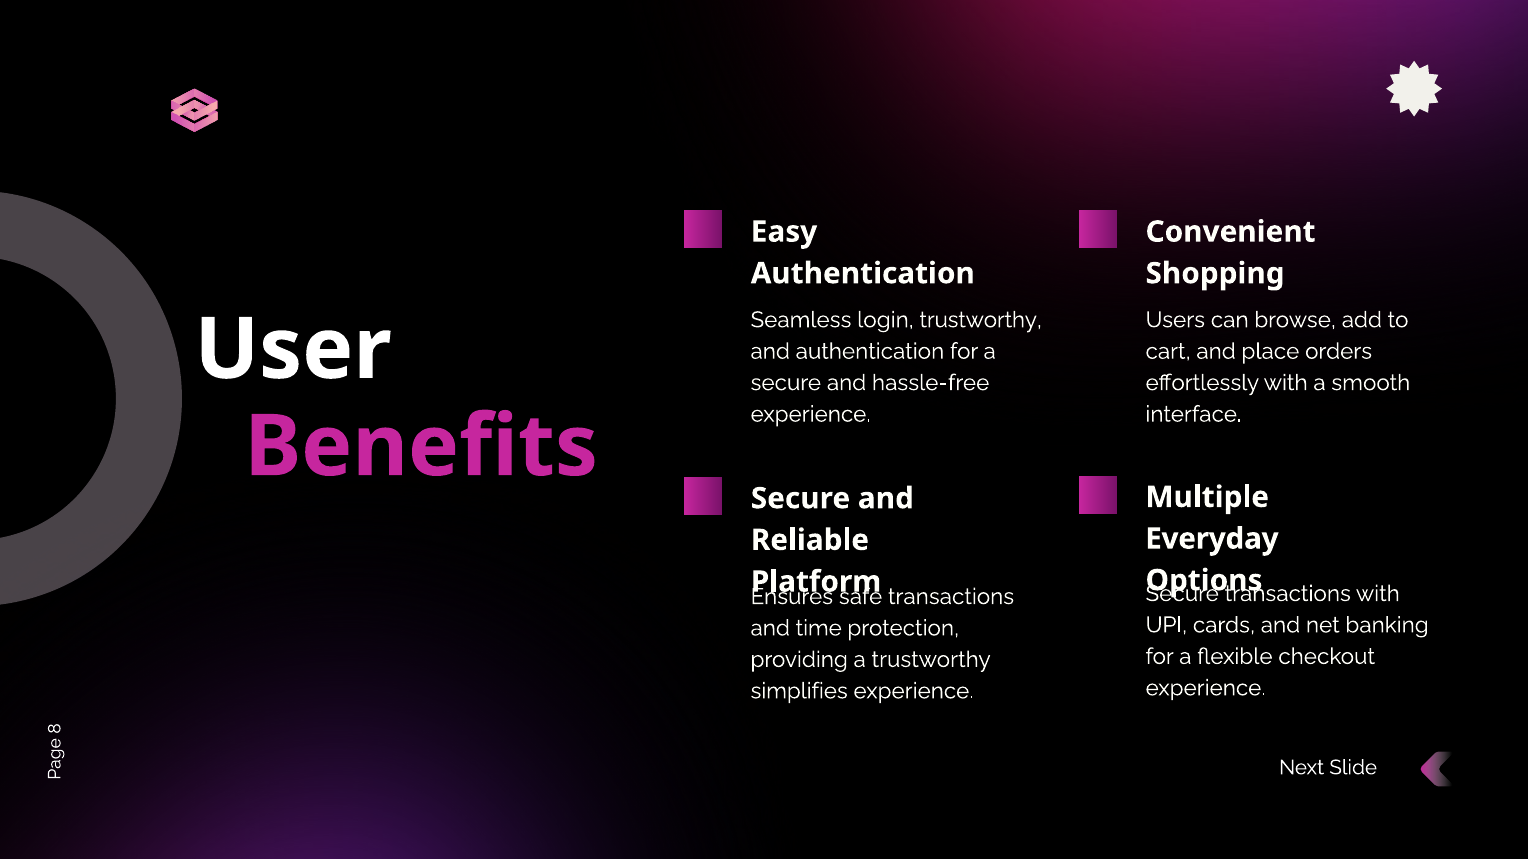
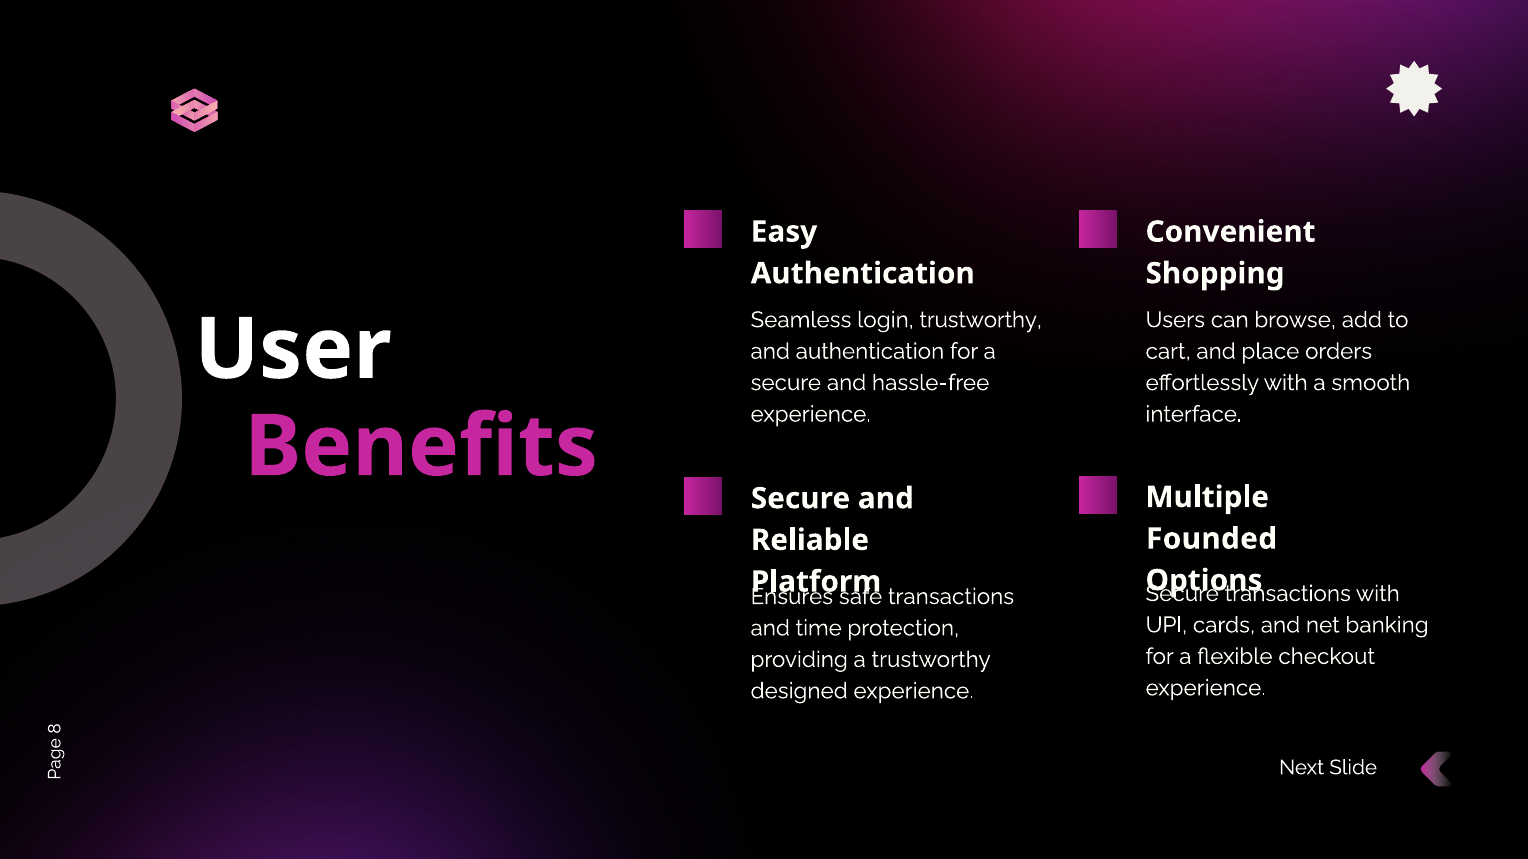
Everyday: Everyday -> Founded
simplifies: simplifies -> designed
